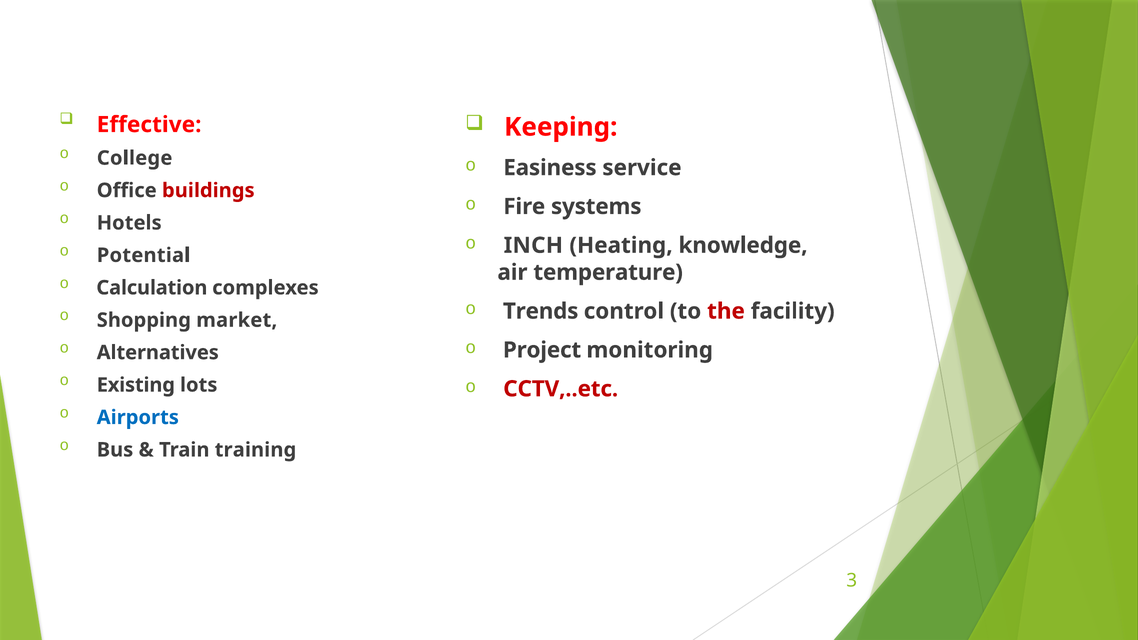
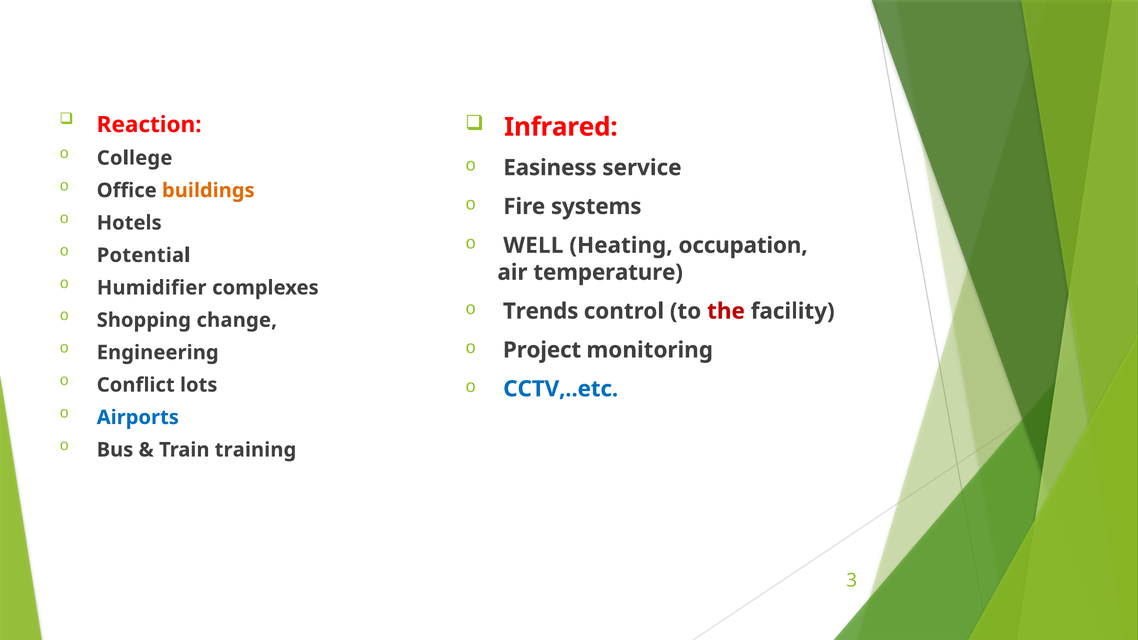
Effective: Effective -> Reaction
Keeping: Keeping -> Infrared
buildings colour: red -> orange
INCH: INCH -> WELL
knowledge: knowledge -> occupation
Calculation: Calculation -> Humidifier
market: market -> change
Alternatives: Alternatives -> Engineering
Existing: Existing -> Conflict
CCTV,..etc colour: red -> blue
